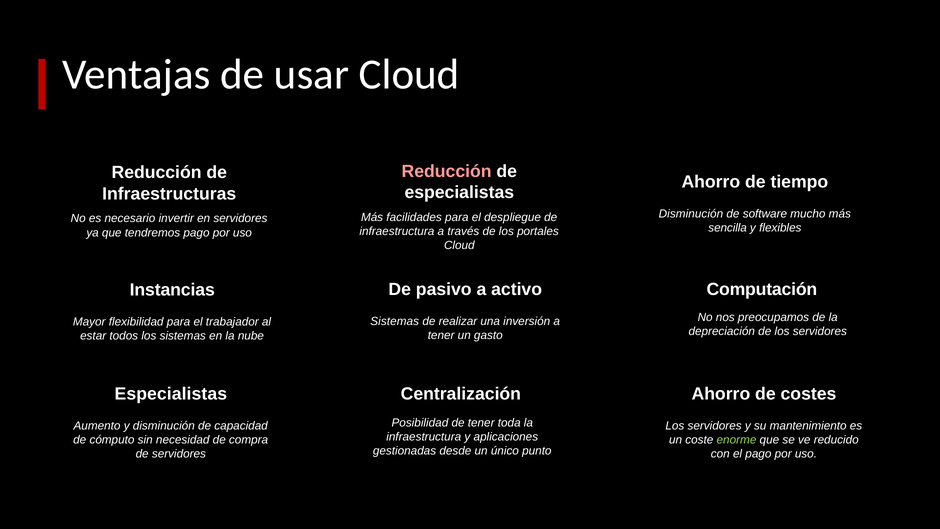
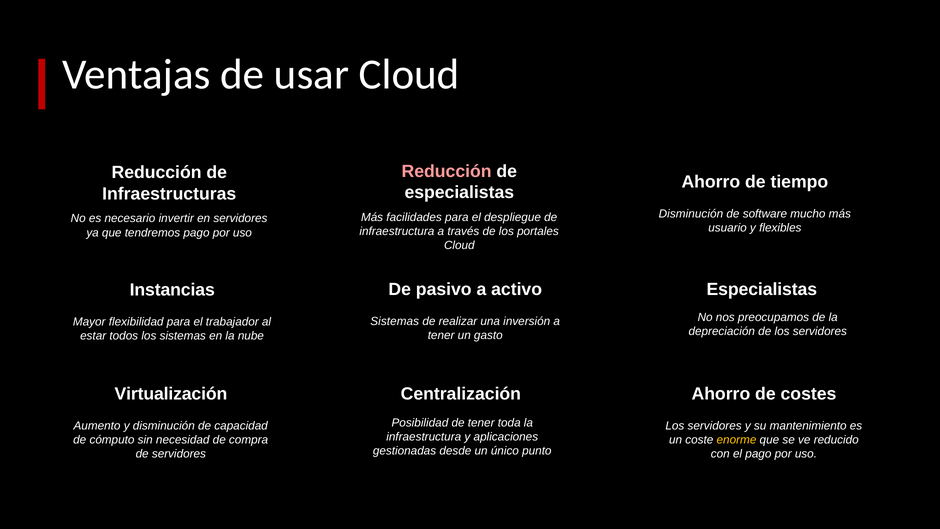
sencilla: sencilla -> usuario
Computación at (762, 289): Computación -> Especialistas
Especialistas at (171, 394): Especialistas -> Virtualización
enorme colour: light green -> yellow
